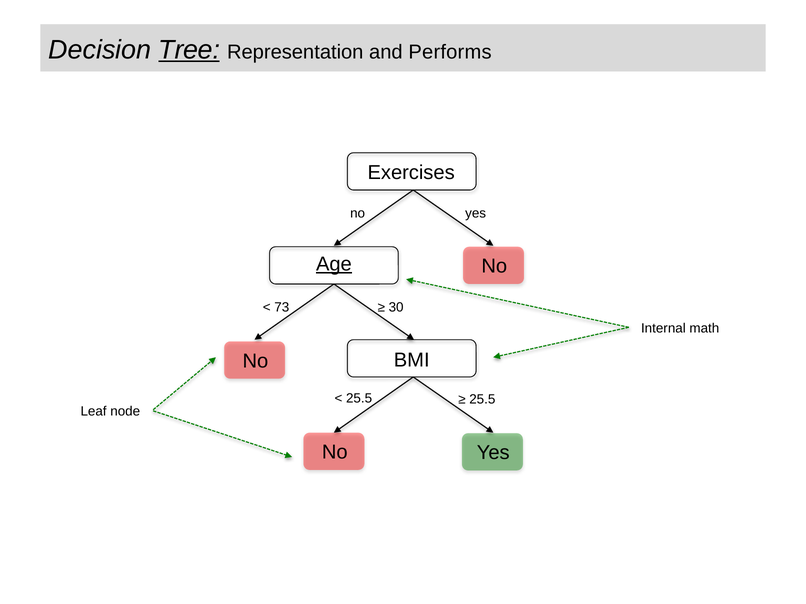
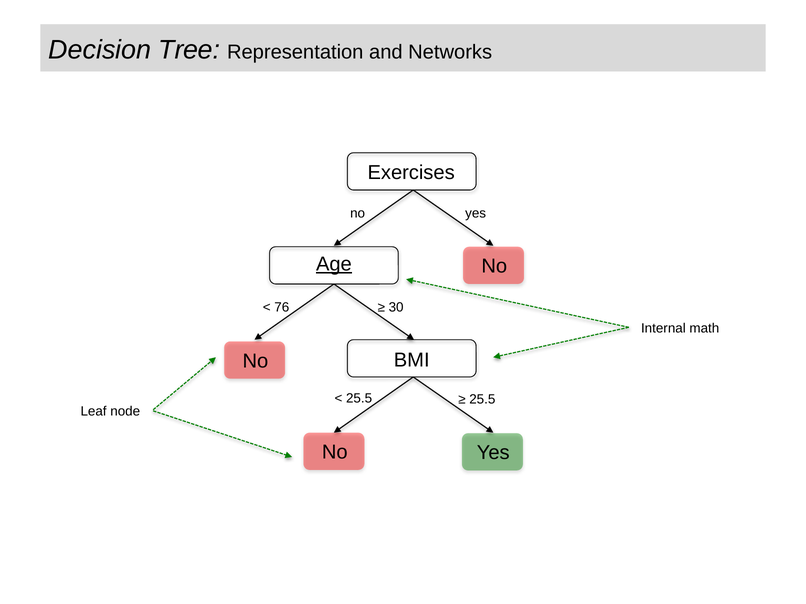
Tree underline: present -> none
Performs: Performs -> Networks
73: 73 -> 76
